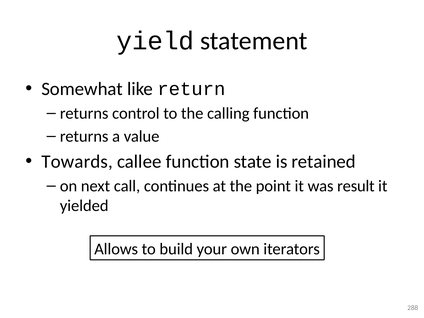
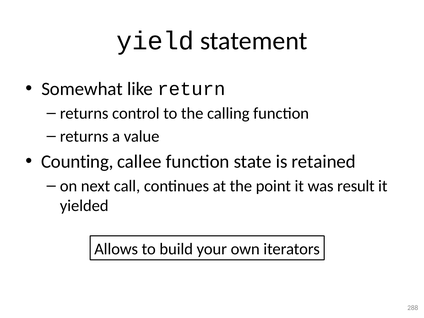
Towards: Towards -> Counting
